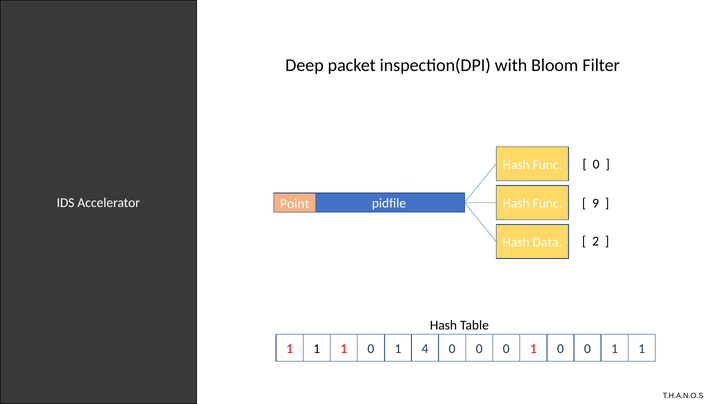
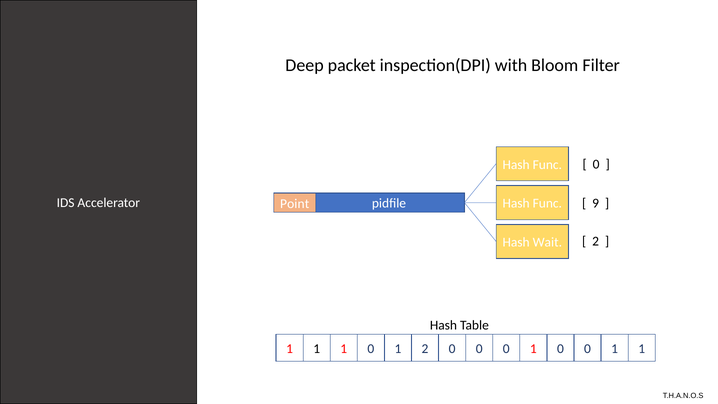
Data: Data -> Wait
1 4: 4 -> 2
